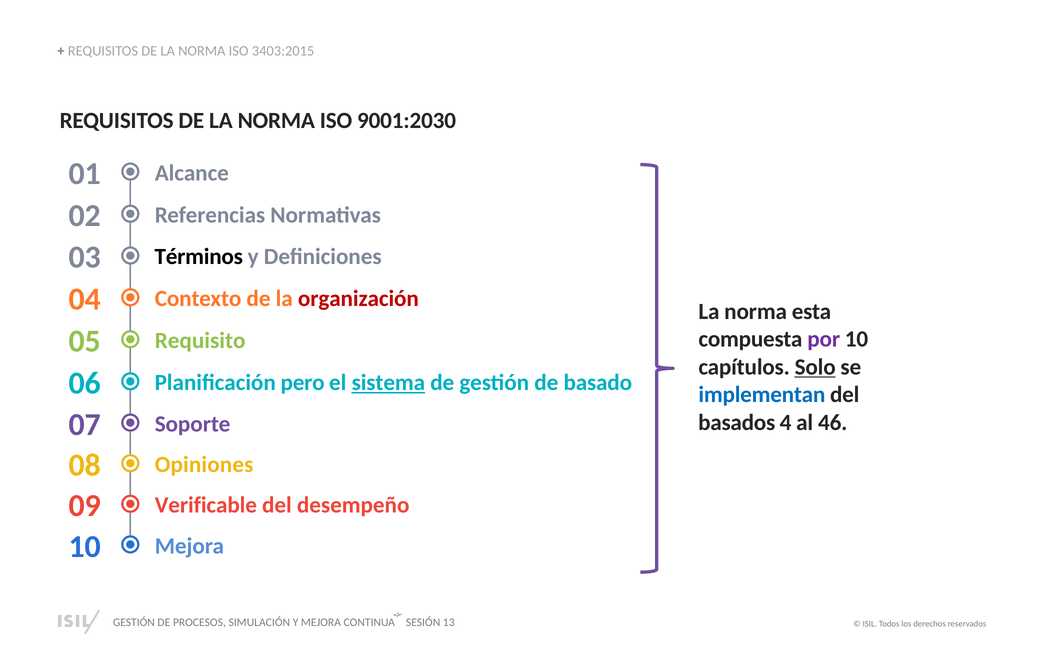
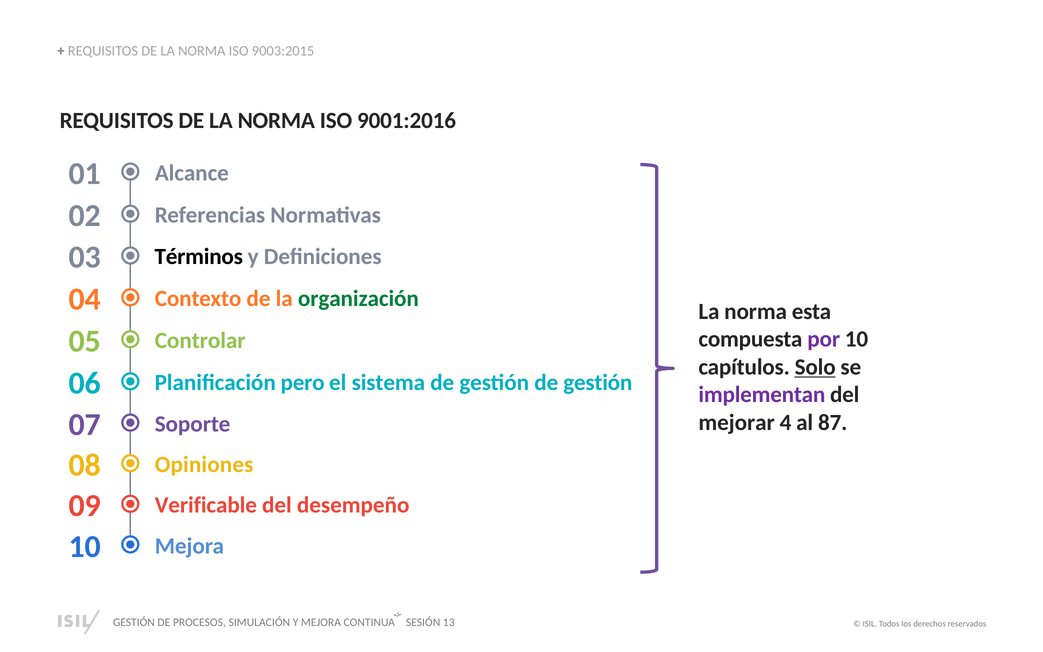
3403:2015: 3403:2015 -> 9003:2015
9001:2030: 9001:2030 -> 9001:2016
organización colour: red -> green
Requisito: Requisito -> Controlar
sistema underline: present -> none
gestión de basado: basado -> gestión
implementan colour: blue -> purple
basados: basados -> mejorar
46: 46 -> 87
